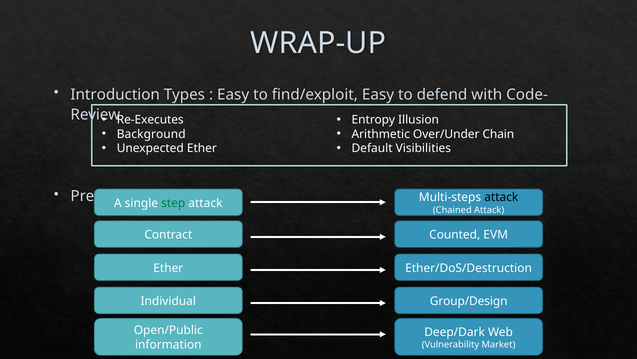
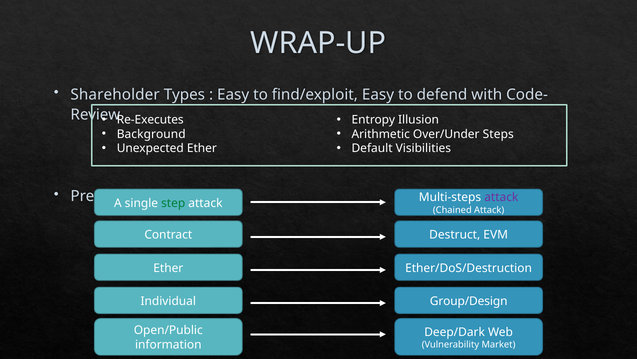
Introduction: Introduction -> Shareholder
Chain: Chain -> Steps
attack at (501, 197) colour: black -> purple
Counted: Counted -> Destruct
